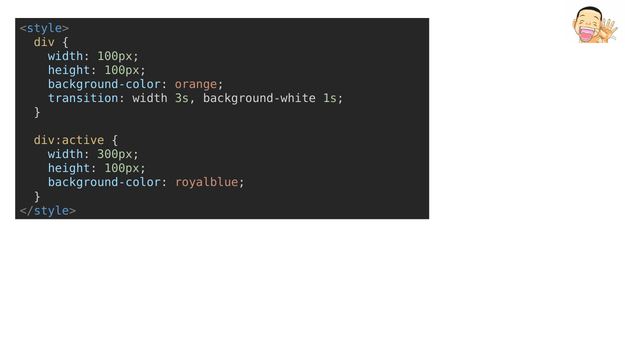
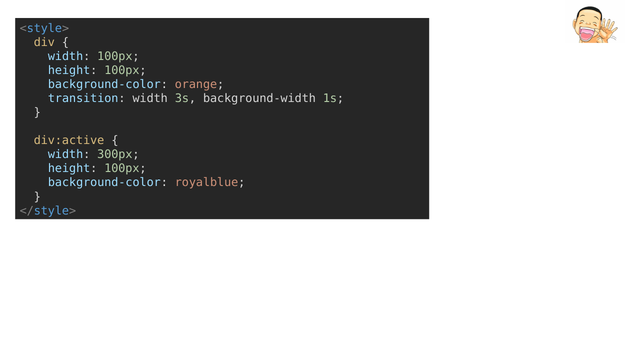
background-white: background-white -> background-width
